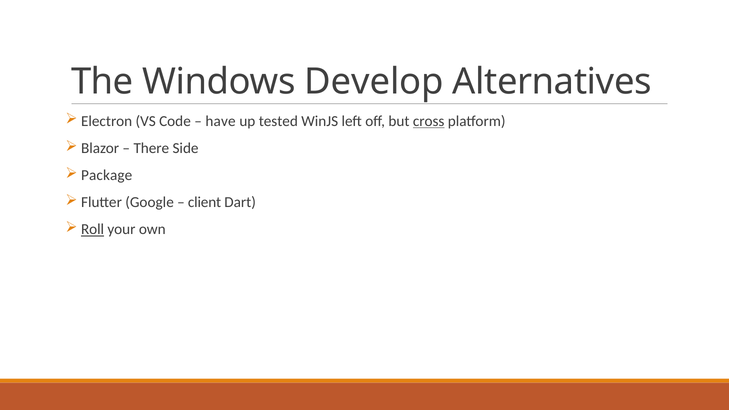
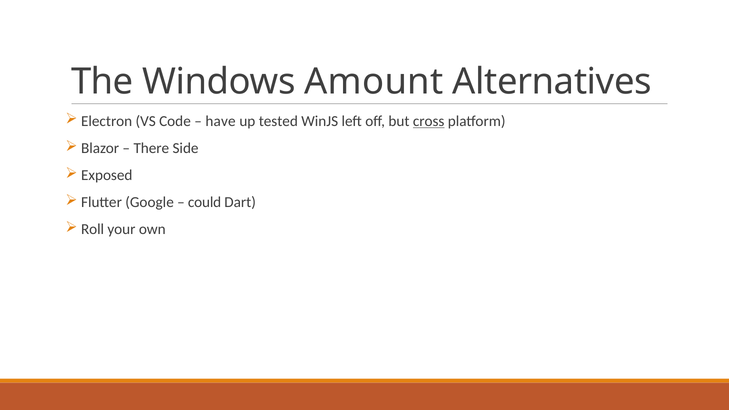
Develop: Develop -> Amount
Package: Package -> Exposed
client: client -> could
Roll underline: present -> none
